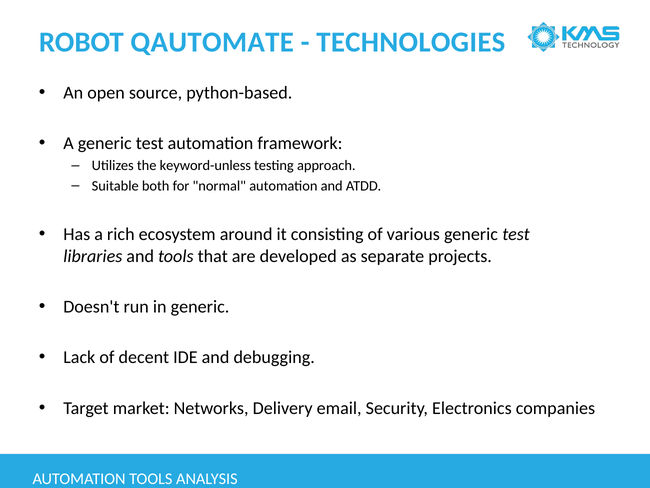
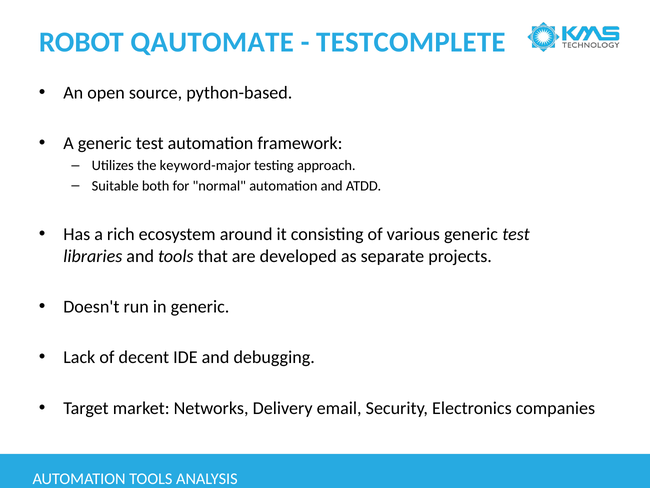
TECHNOLOGIES: TECHNOLOGIES -> TESTCOMPLETE
keyword-unless: keyword-unless -> keyword-major
